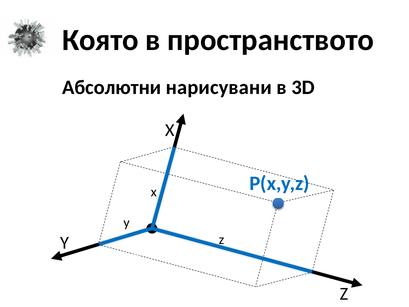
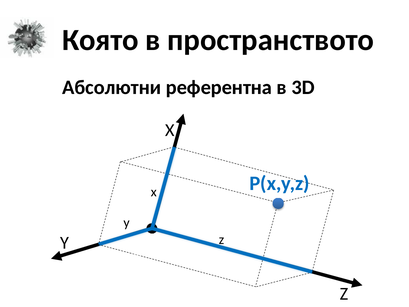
нарисувани: нарисувани -> референтна
